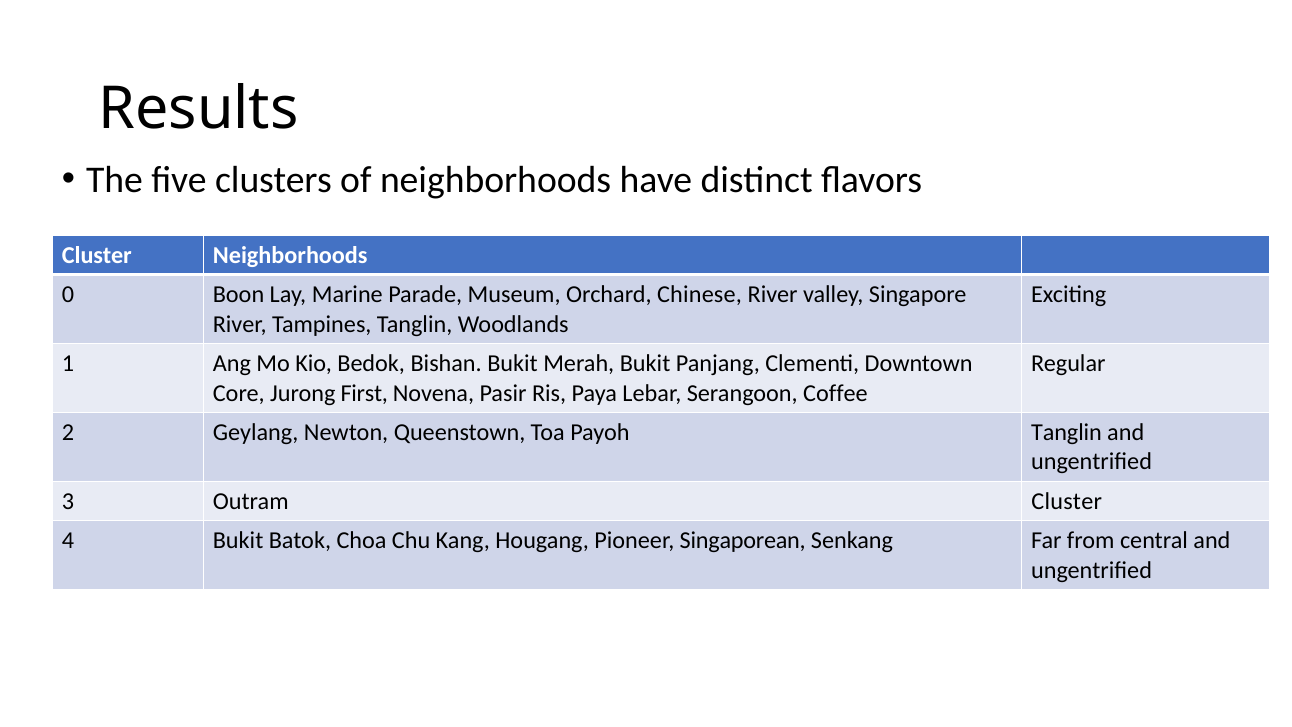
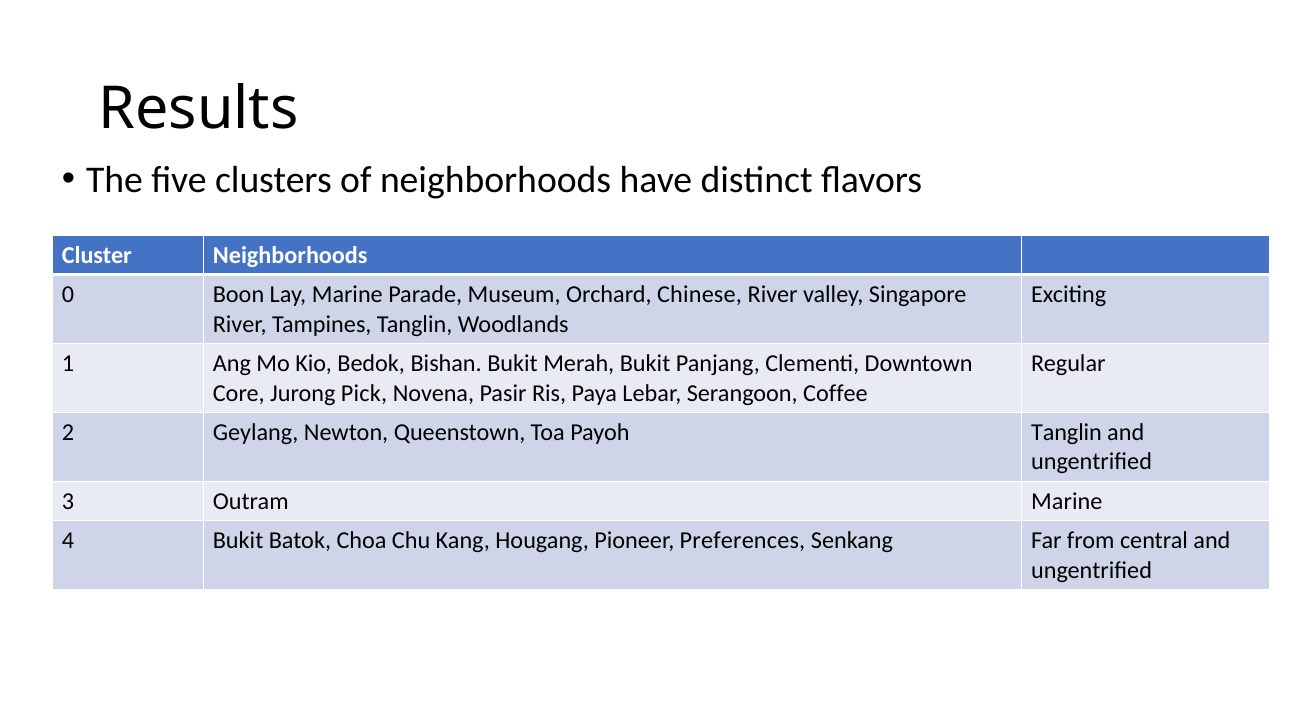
First: First -> Pick
Outram Cluster: Cluster -> Marine
Singaporean: Singaporean -> Preferences
